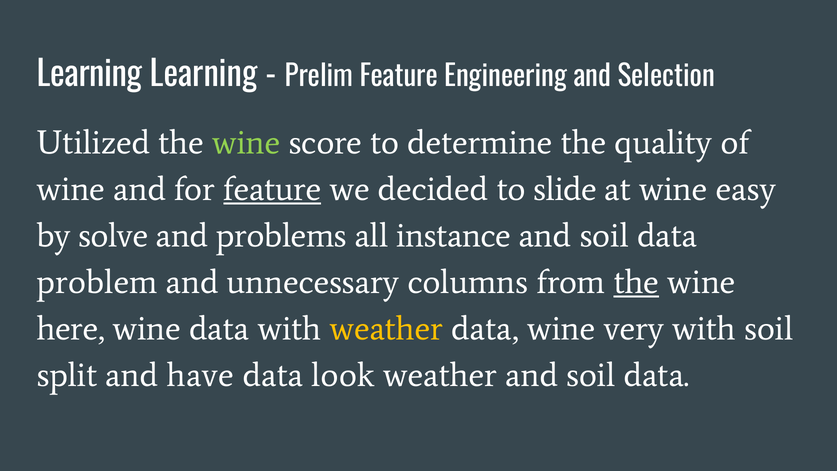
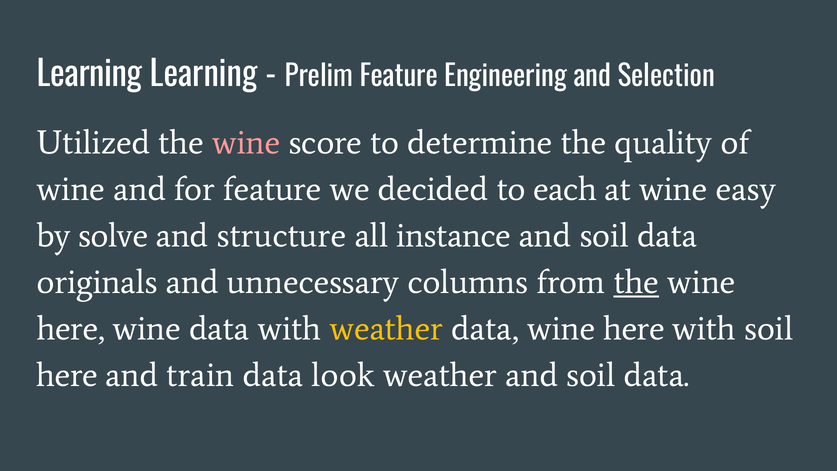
wine at (246, 143) colour: light green -> pink
feature at (272, 189) underline: present -> none
slide: slide -> each
problems: problems -> structure
problem: problem -> originals
data wine very: very -> here
split at (67, 375): split -> here
have: have -> train
